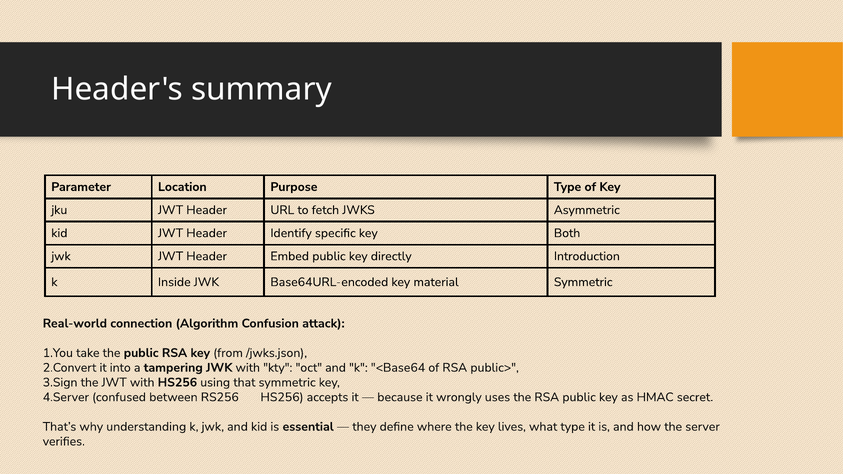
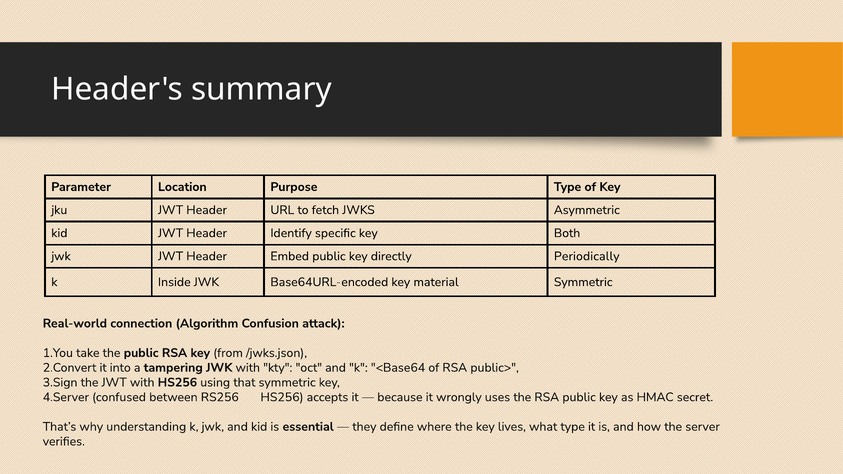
Introduction: Introduction -> Periodically
